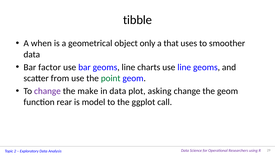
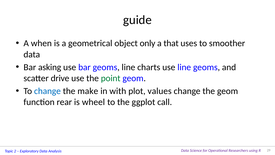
tibble: tibble -> guide
factor: factor -> asking
from: from -> drive
change at (47, 91) colour: purple -> blue
in data: data -> with
asking: asking -> values
model: model -> wheel
